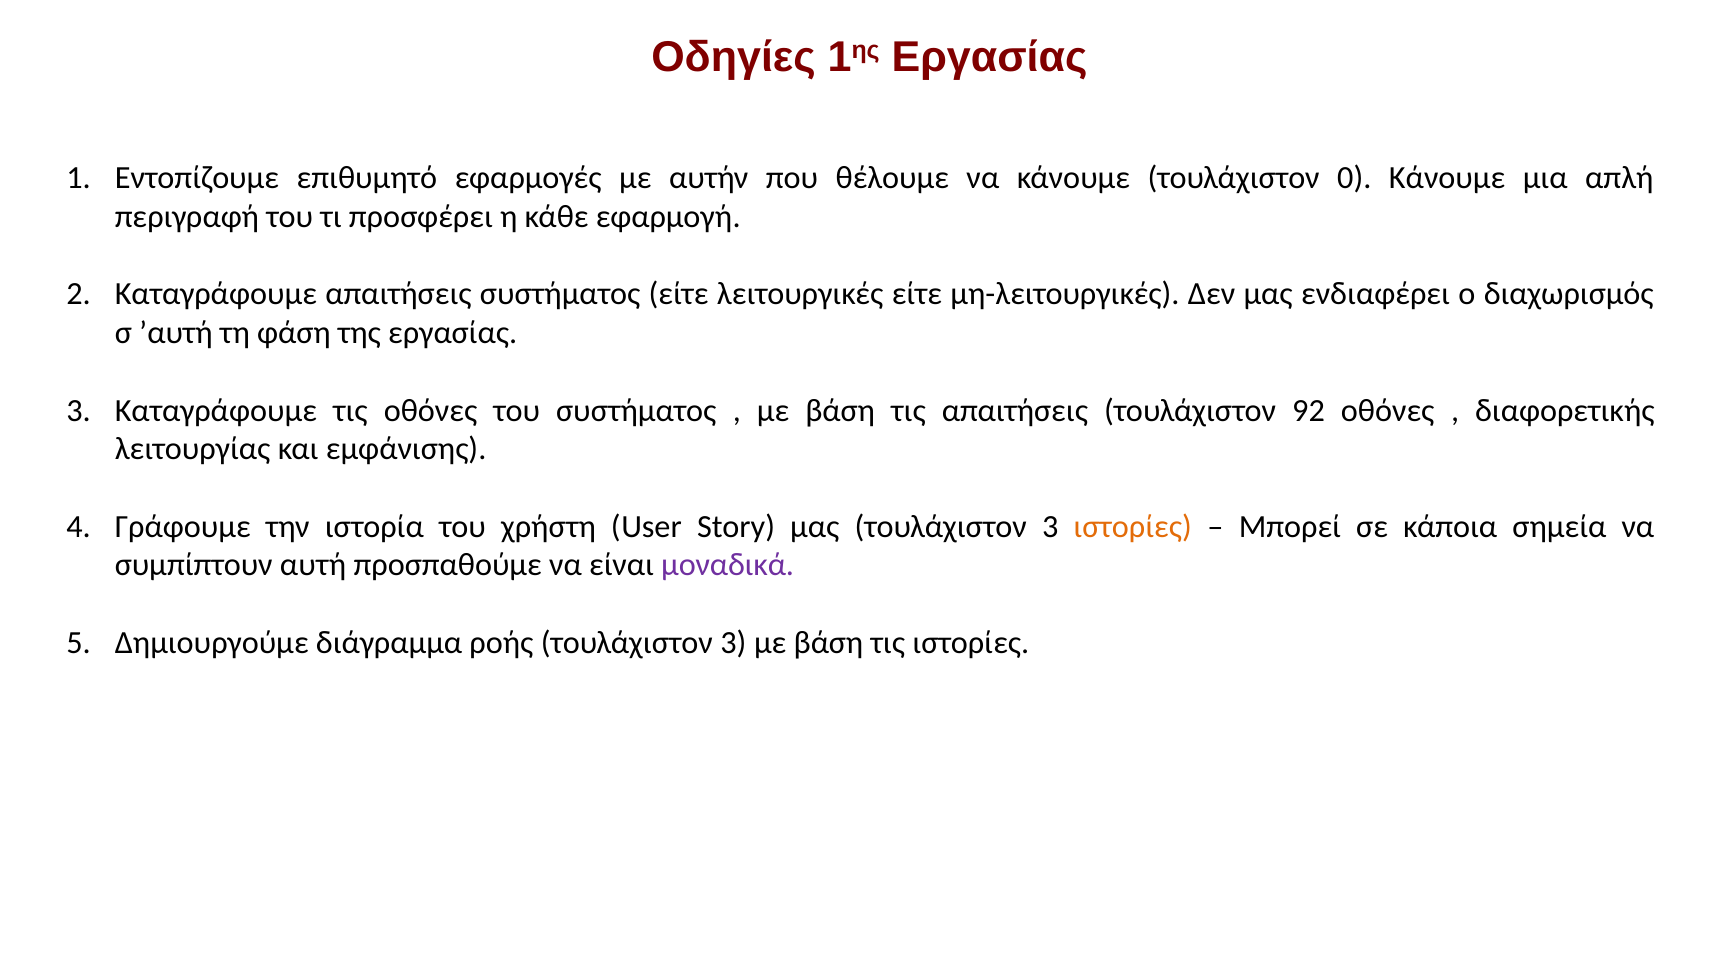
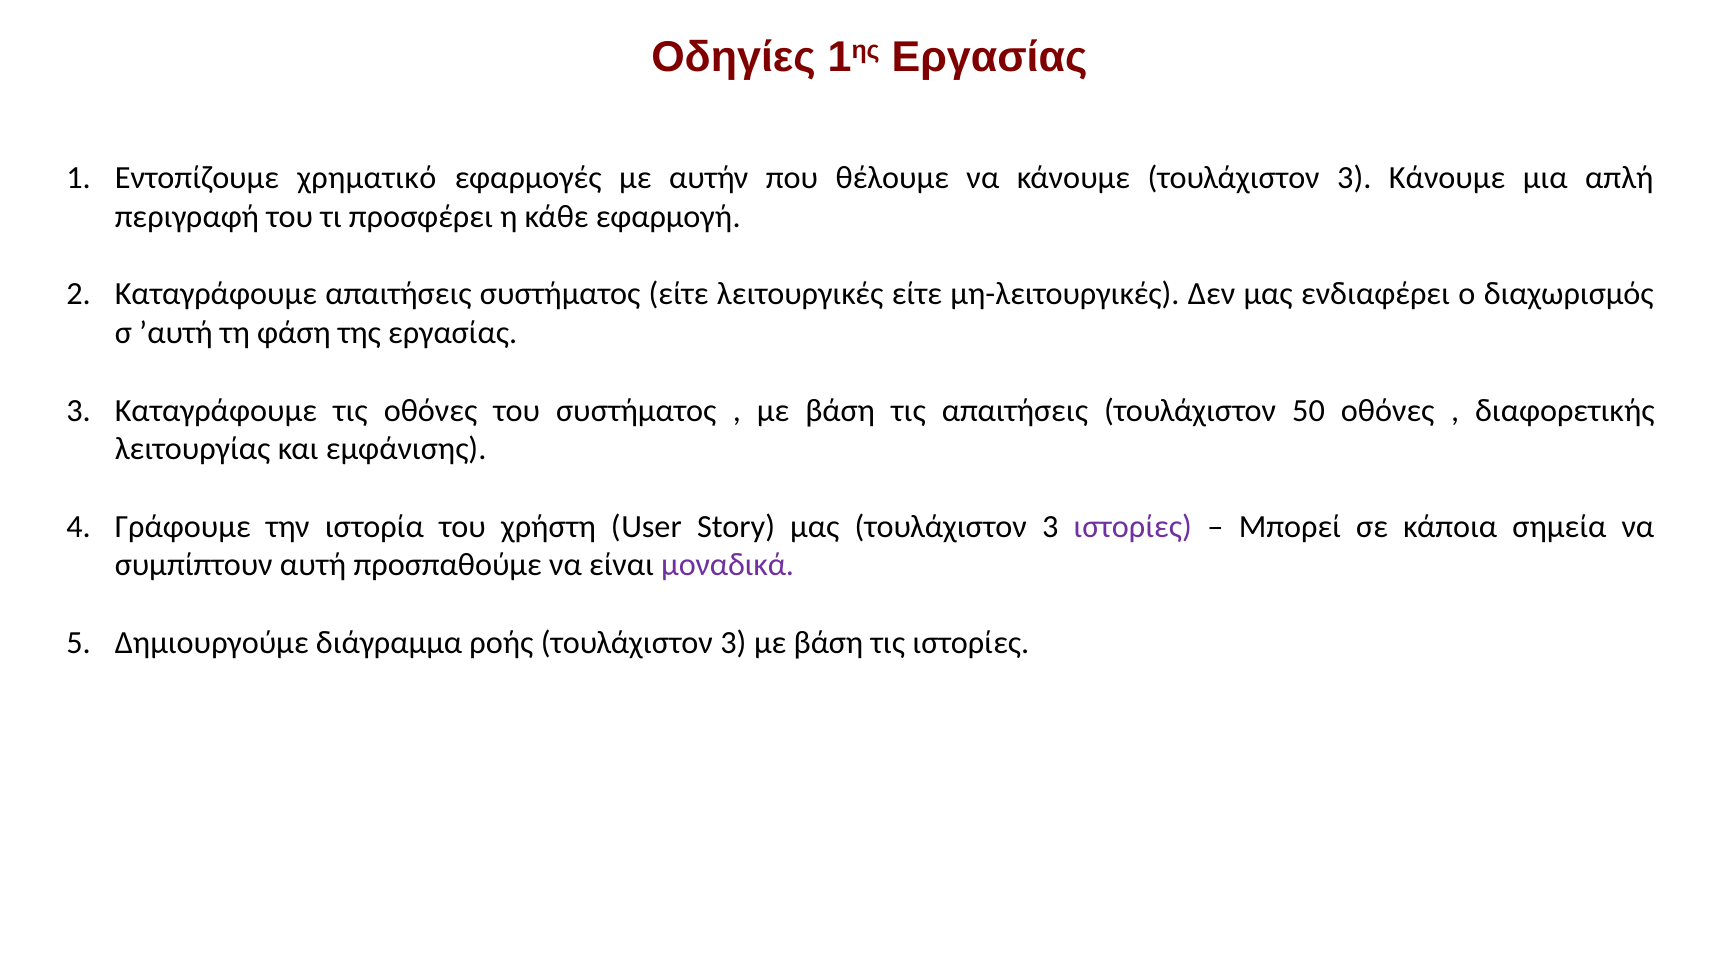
επιθυμητό: επιθυμητό -> χρηματικό
κάνουμε τουλάχιστον 0: 0 -> 3
92: 92 -> 50
ιστορίες at (1133, 527) colour: orange -> purple
